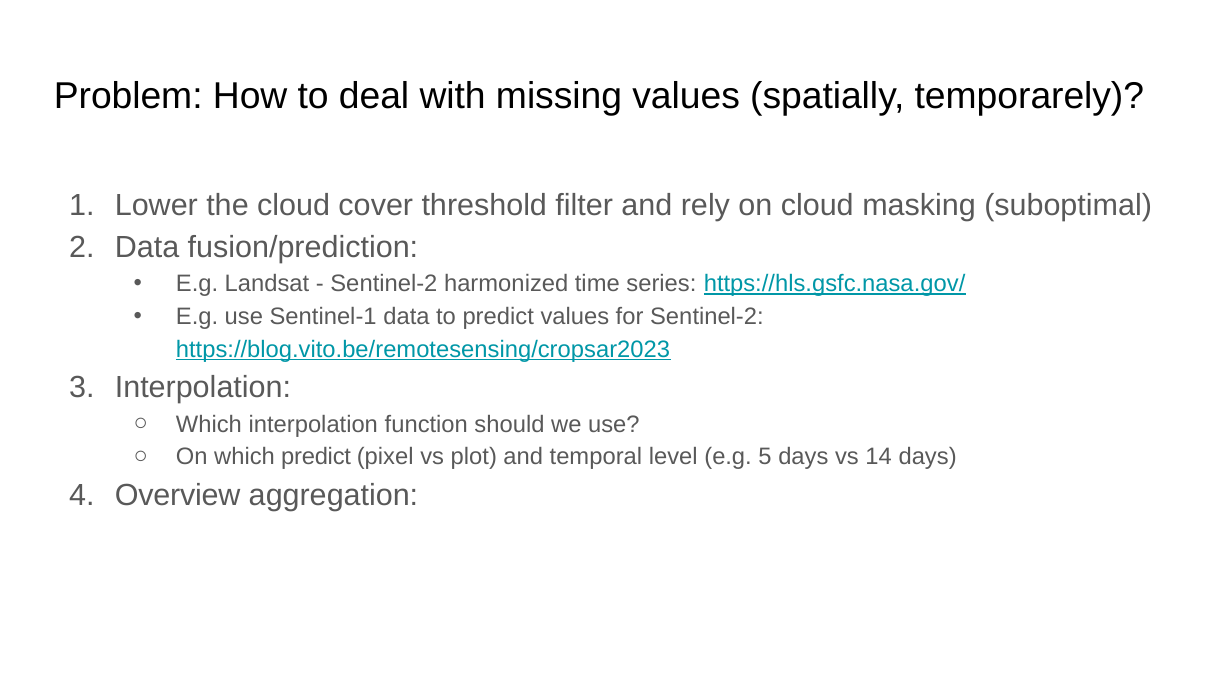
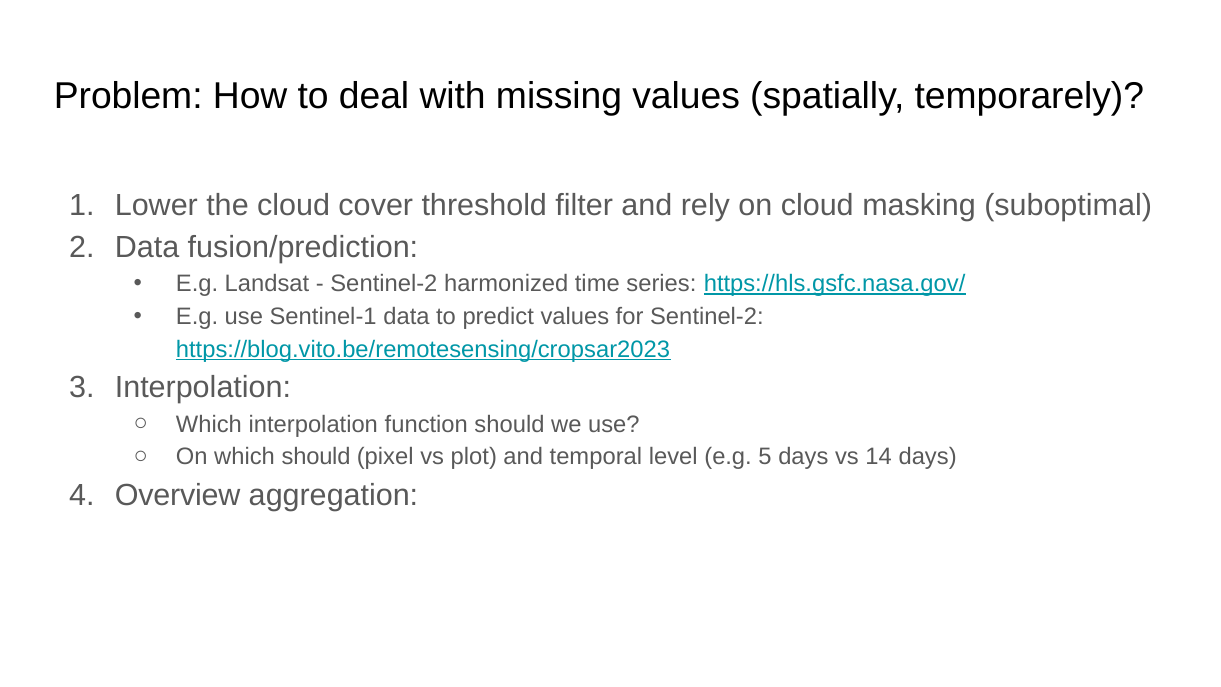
which predict: predict -> should
